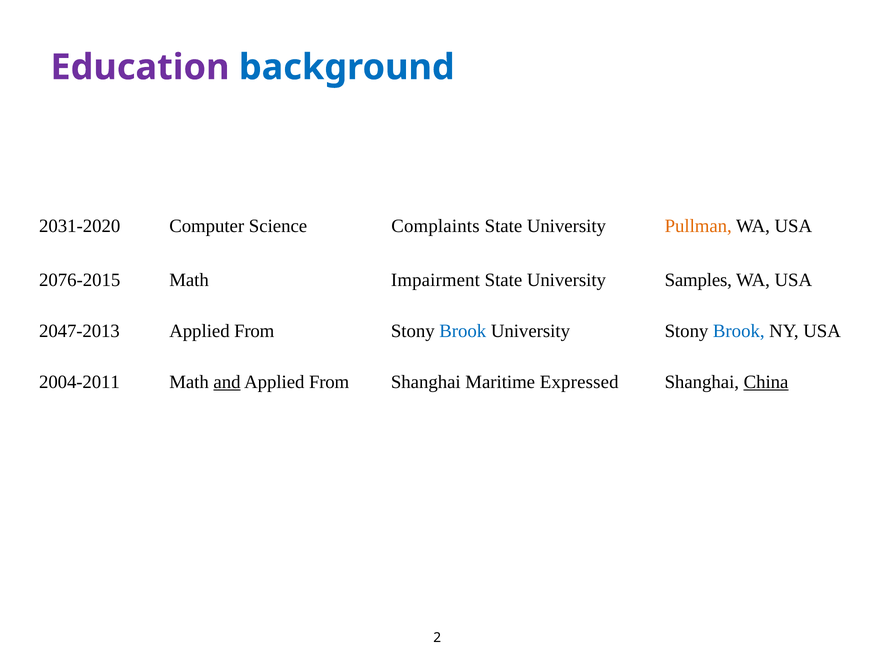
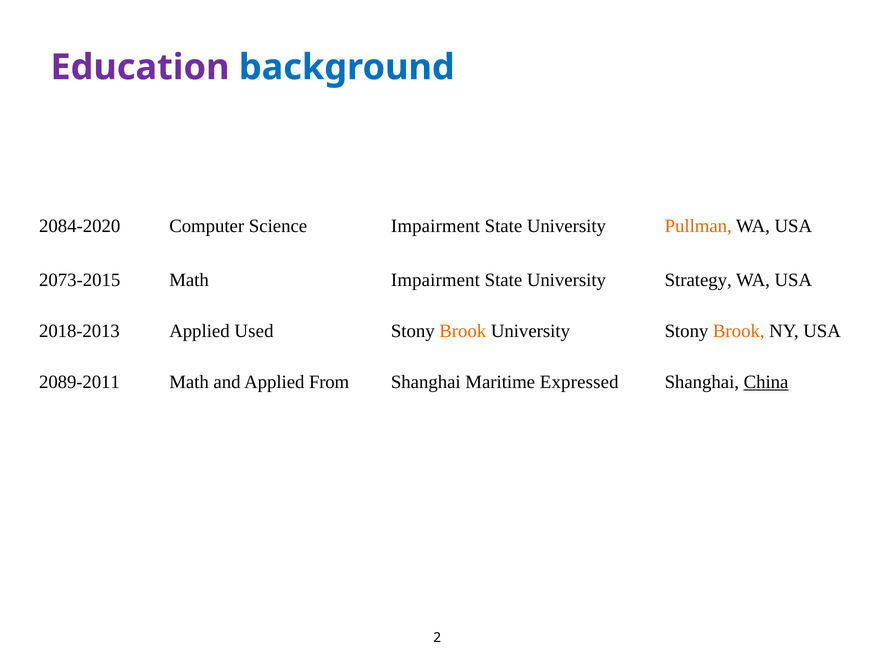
2031-2020: 2031-2020 -> 2084-2020
Science Complaints: Complaints -> Impairment
2076-2015: 2076-2015 -> 2073-2015
Samples: Samples -> Strategy
2047-2013: 2047-2013 -> 2018-2013
From at (254, 331): From -> Used
Brook at (463, 331) colour: blue -> orange
Brook at (739, 331) colour: blue -> orange
2004-2011: 2004-2011 -> 2089-2011
and underline: present -> none
